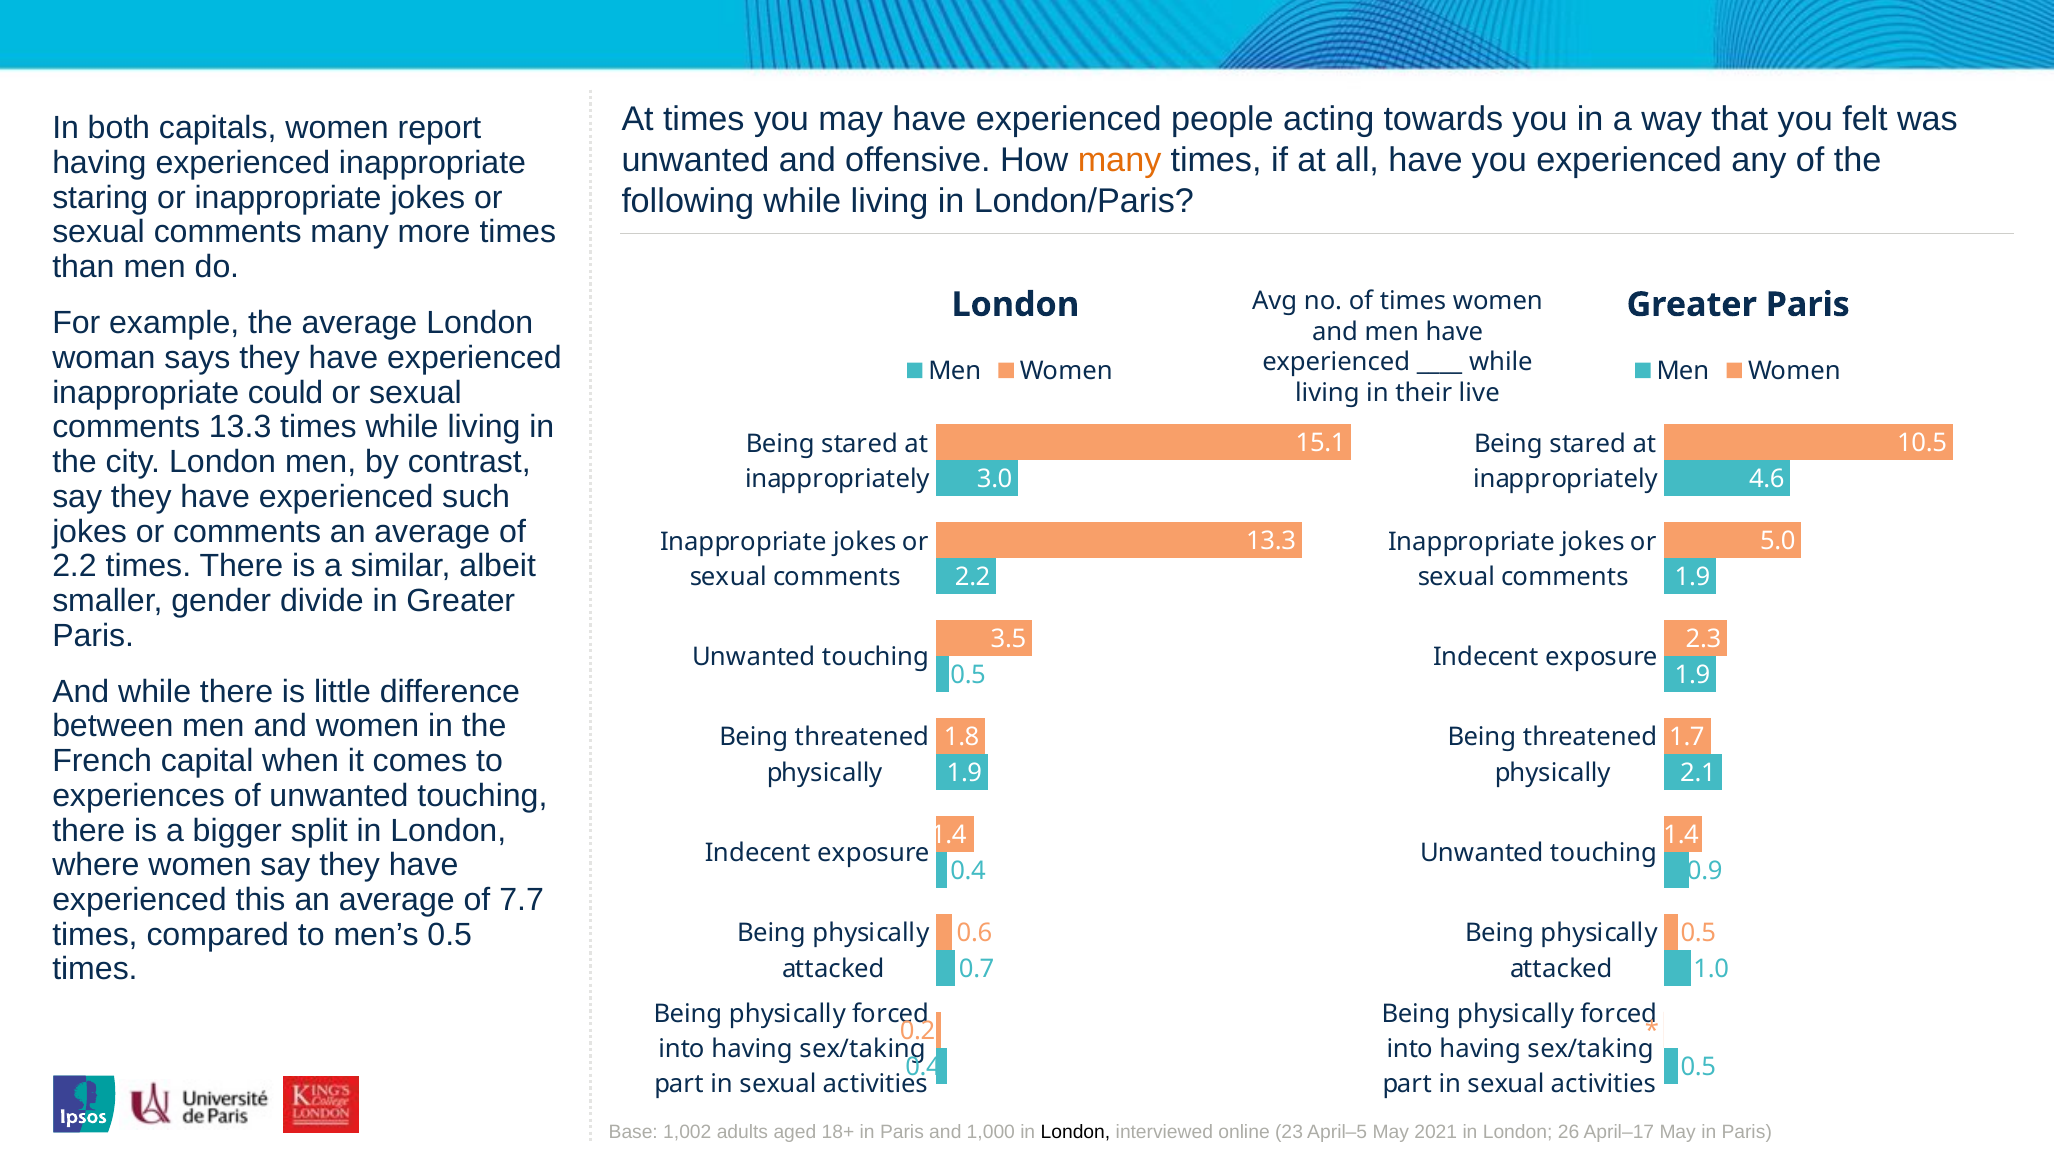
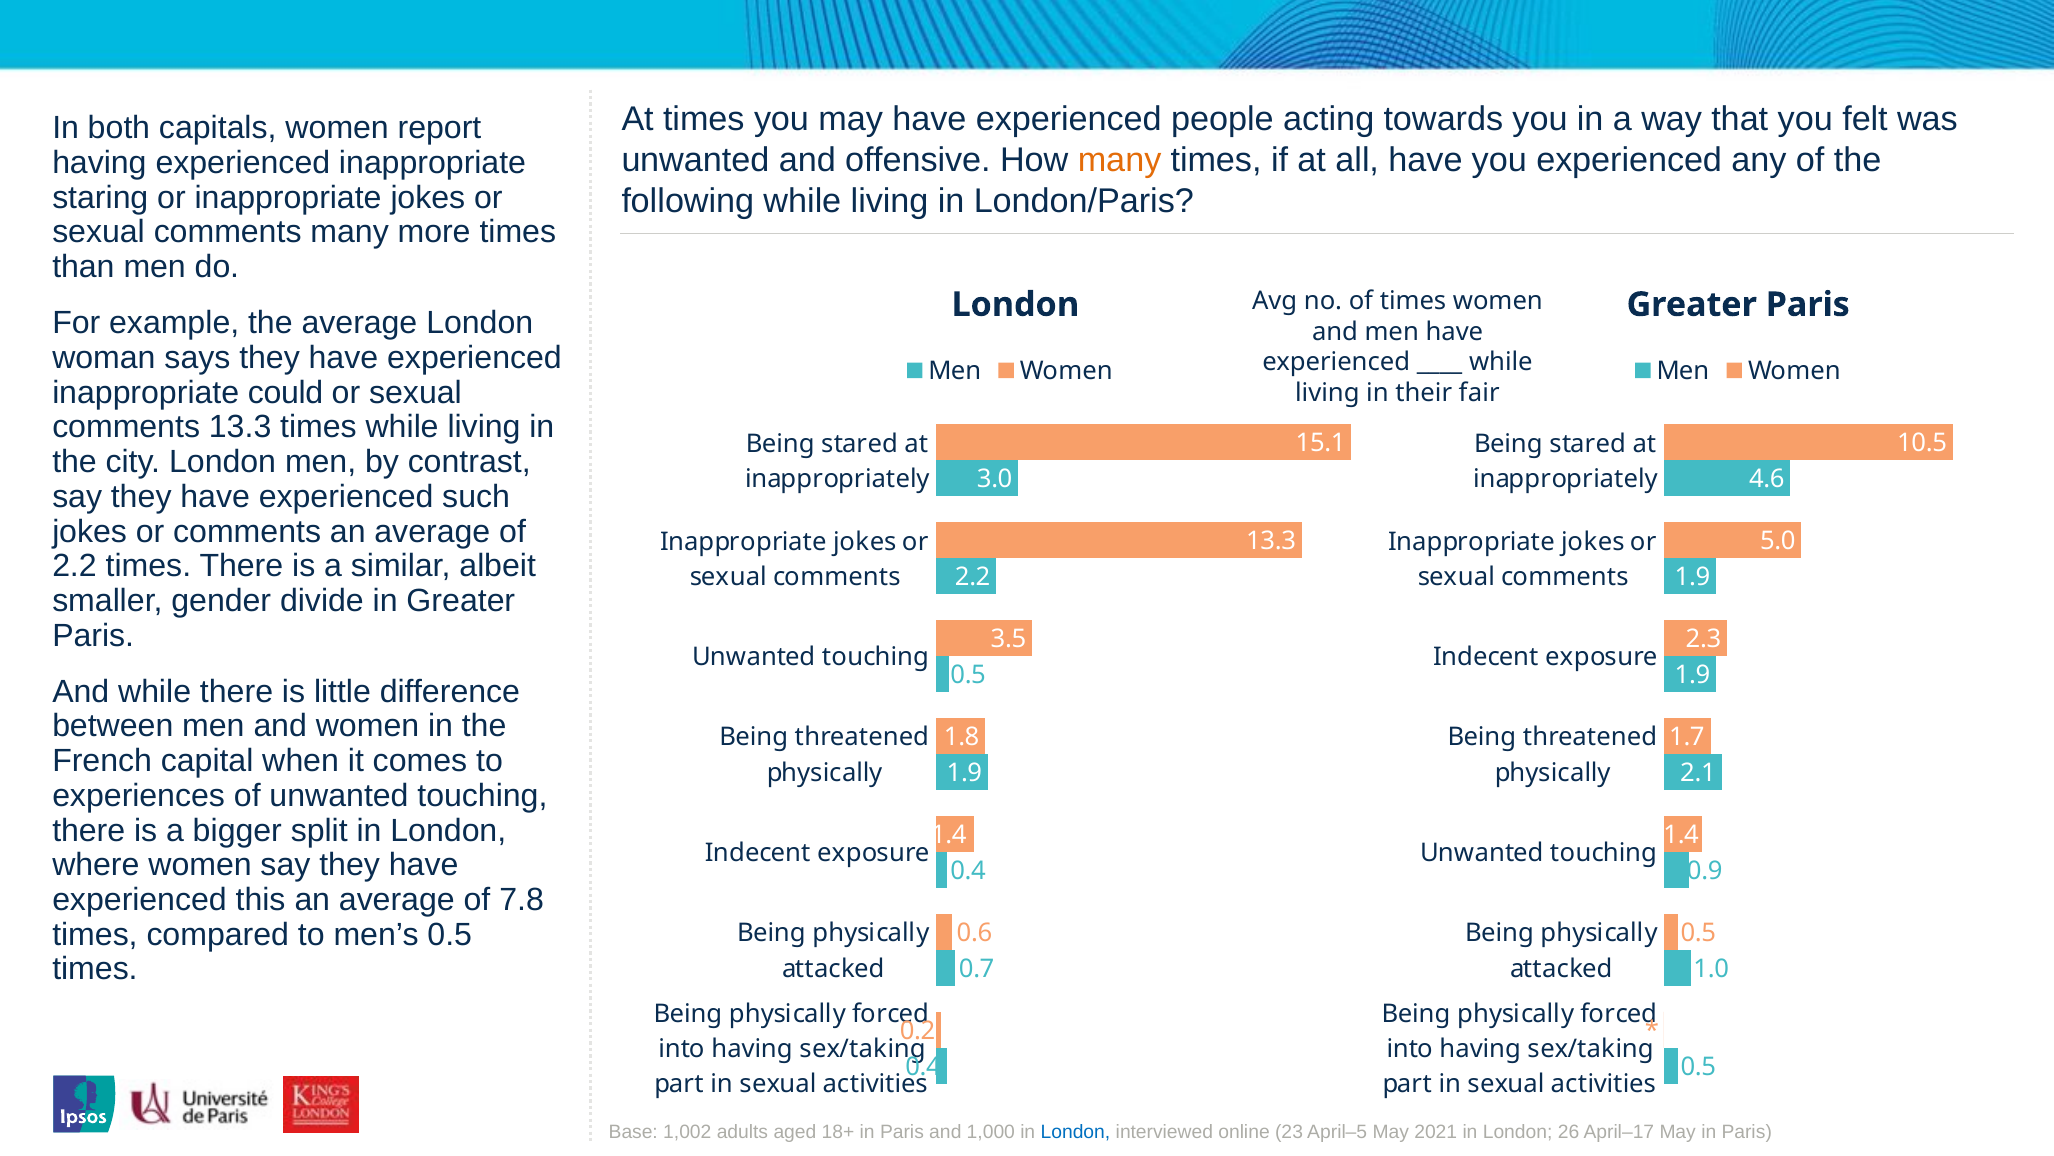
live: live -> fair
7.7: 7.7 -> 7.8
London at (1075, 1131) colour: black -> blue
